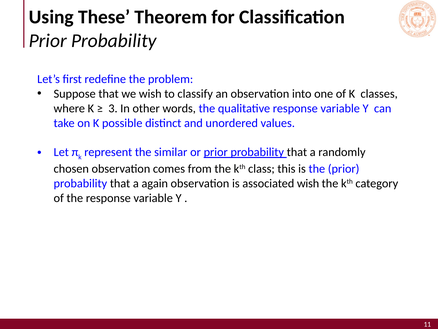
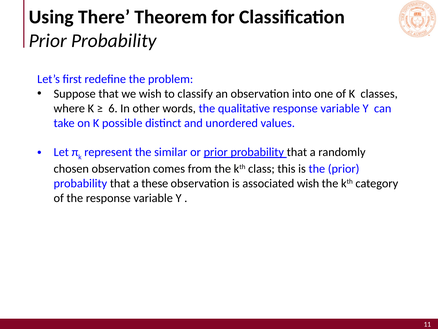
These: These -> There
3: 3 -> 6
again: again -> these
